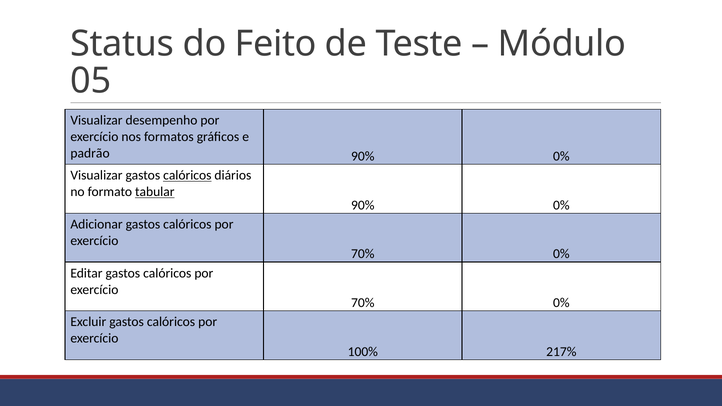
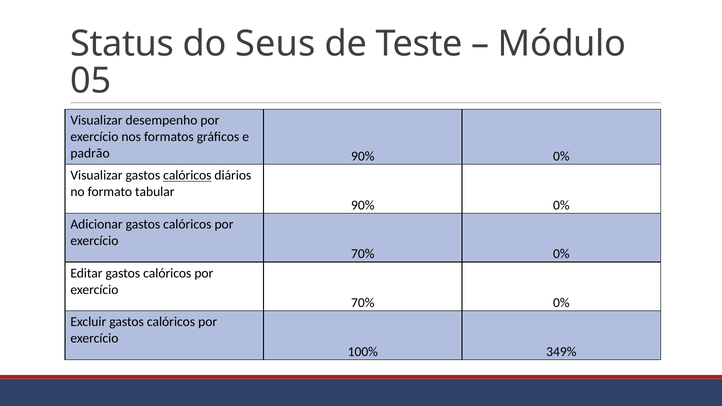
Feito: Feito -> Seus
tabular underline: present -> none
217%: 217% -> 349%
